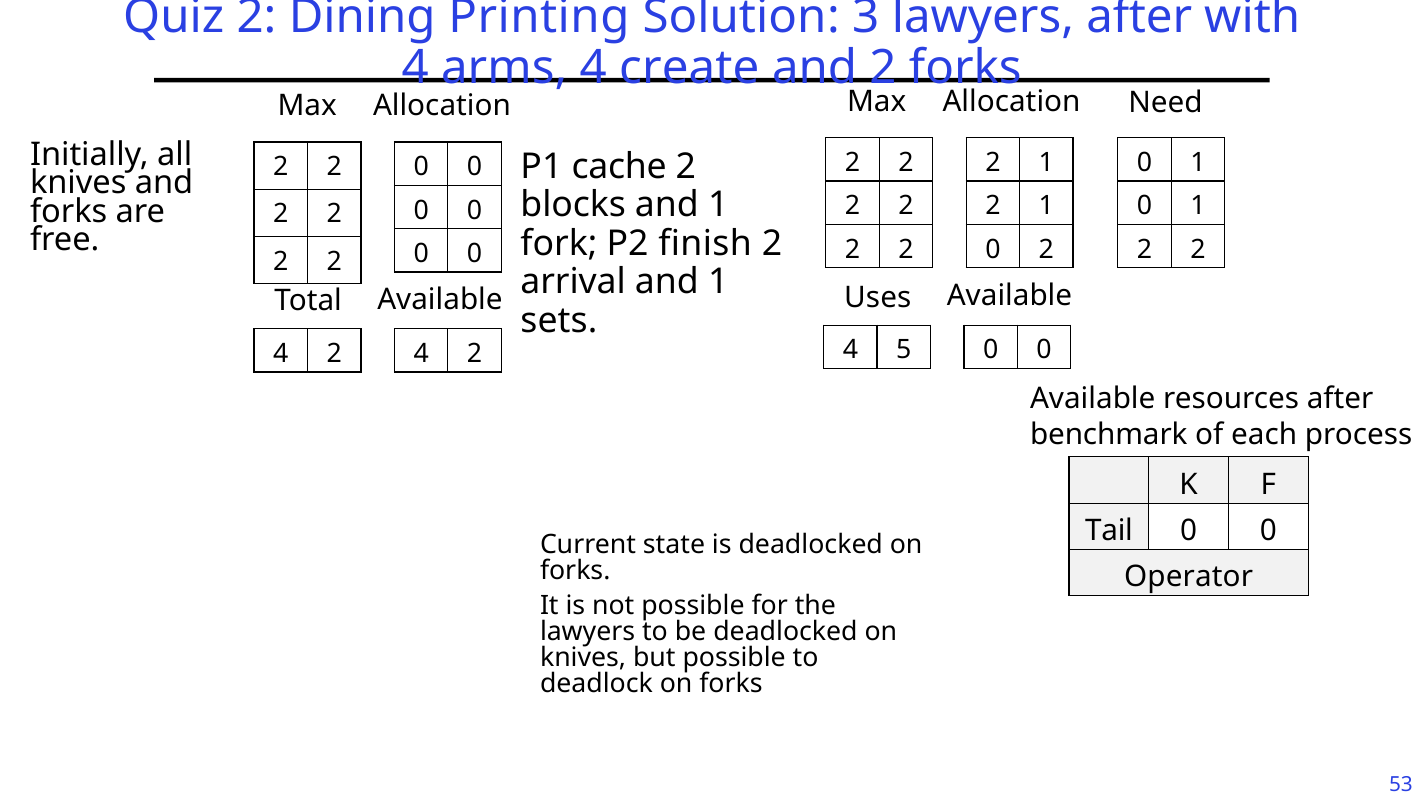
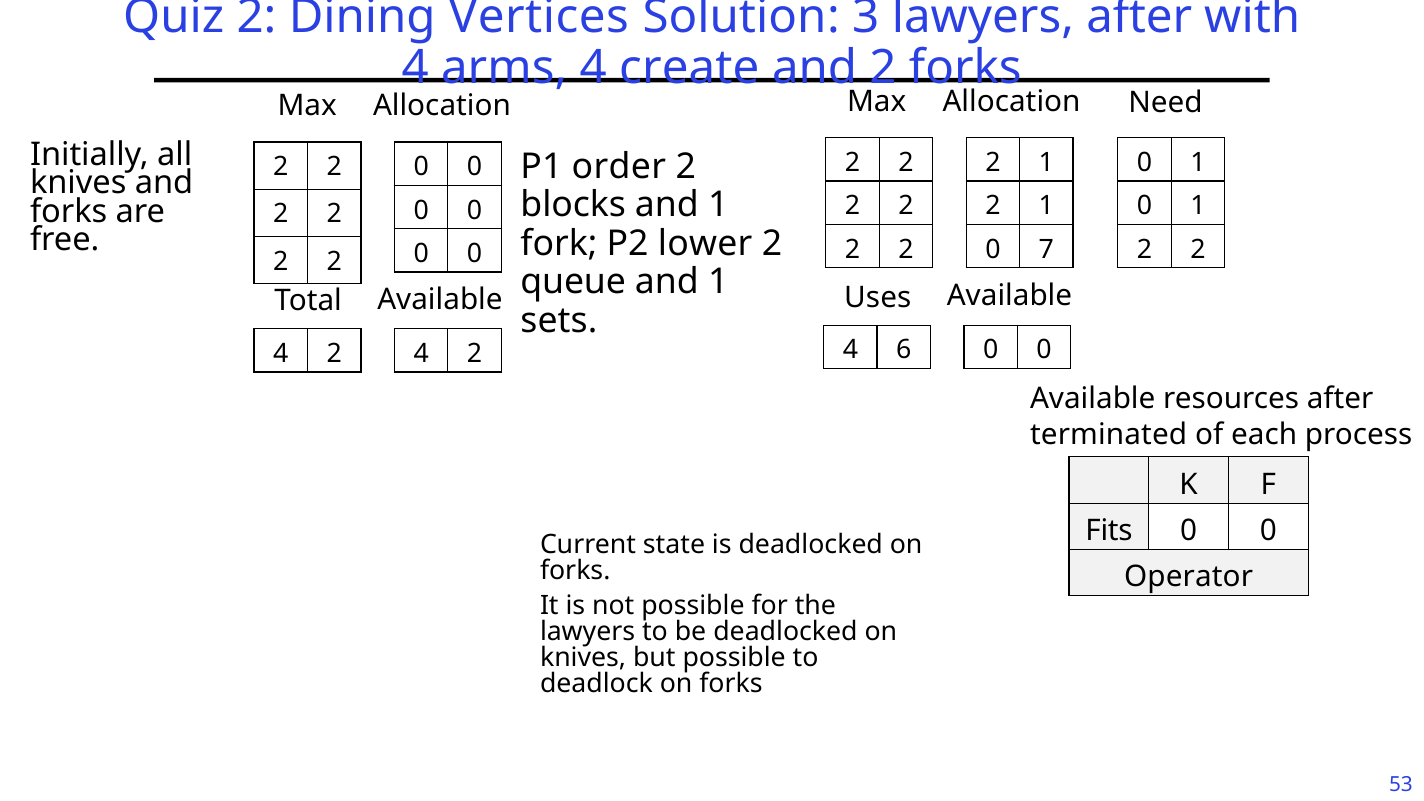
Printing: Printing -> Vertices
cache: cache -> order
finish: finish -> lower
2 at (1046, 249): 2 -> 7
arrival: arrival -> queue
5: 5 -> 6
benchmark: benchmark -> terminated
Tail: Tail -> Fits
